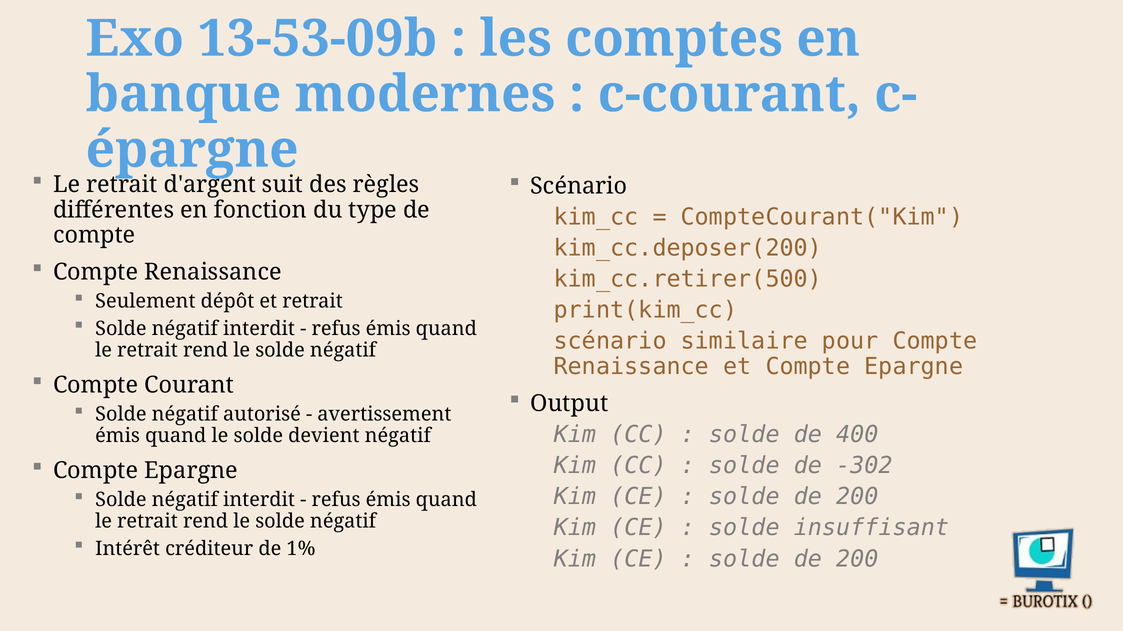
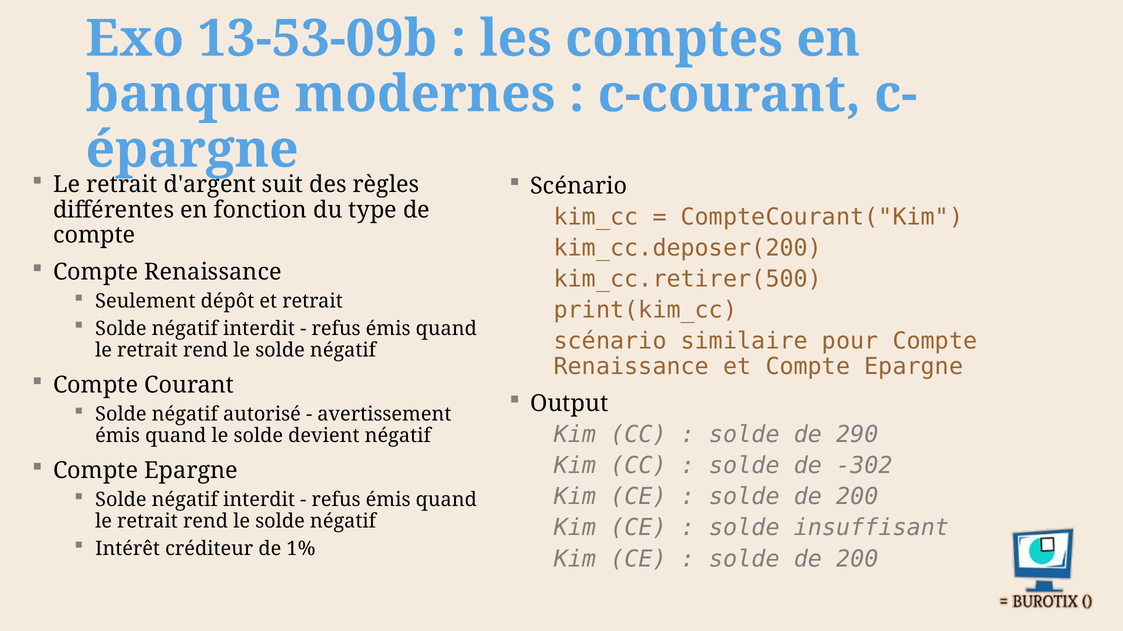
400: 400 -> 290
